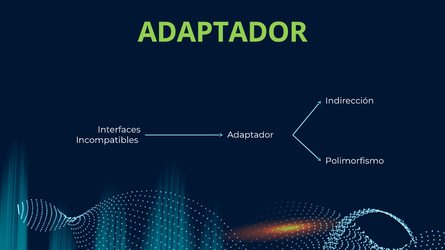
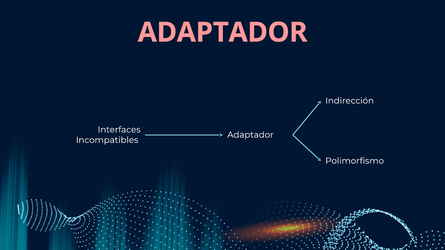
ADAPTADOR at (223, 32) colour: light green -> pink
